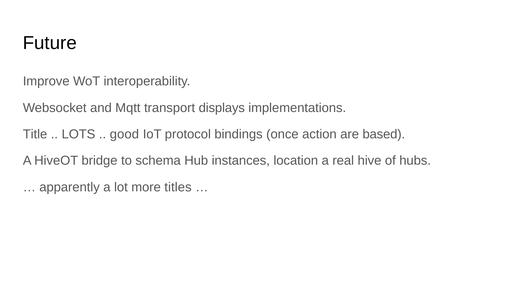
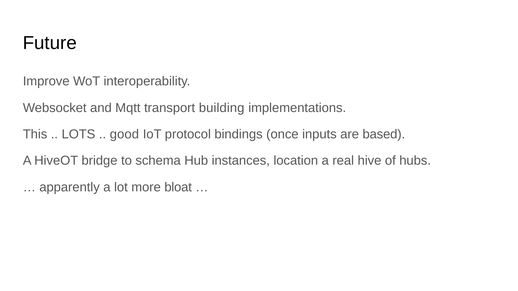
displays: displays -> building
Title: Title -> This
action: action -> inputs
titles: titles -> bloat
